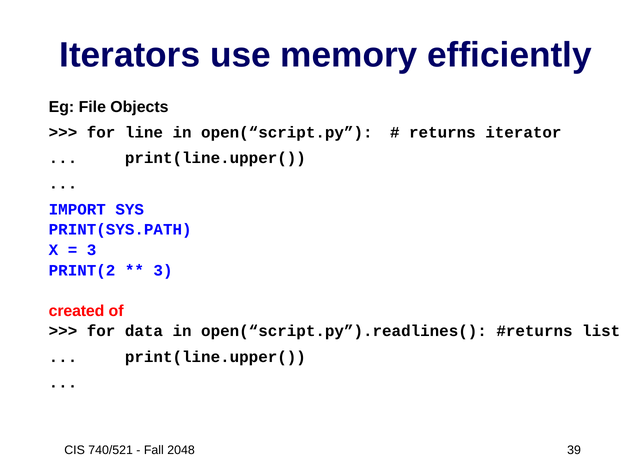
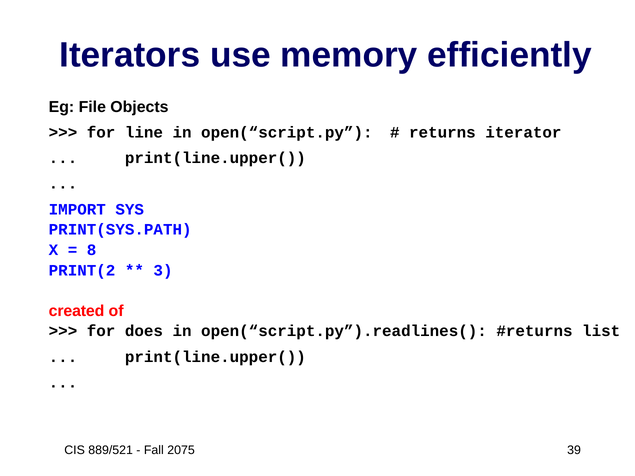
3 at (92, 250): 3 -> 8
data: data -> does
740/521: 740/521 -> 889/521
2048: 2048 -> 2075
